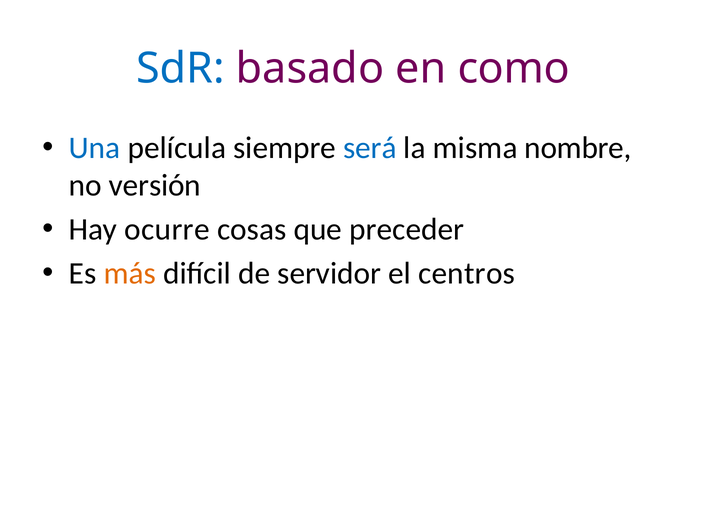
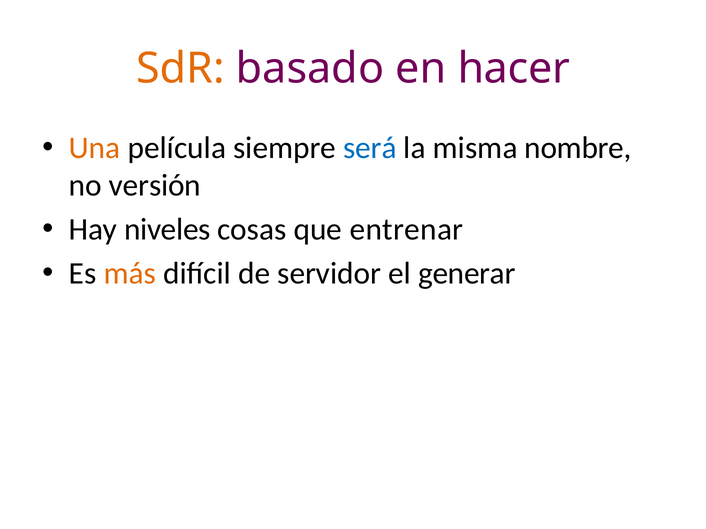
SdR colour: blue -> orange
como: como -> hacer
Una colour: blue -> orange
ocurre: ocurre -> niveles
preceder: preceder -> entrenar
centros: centros -> generar
